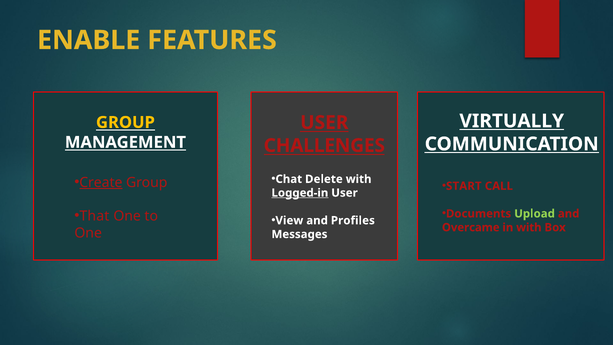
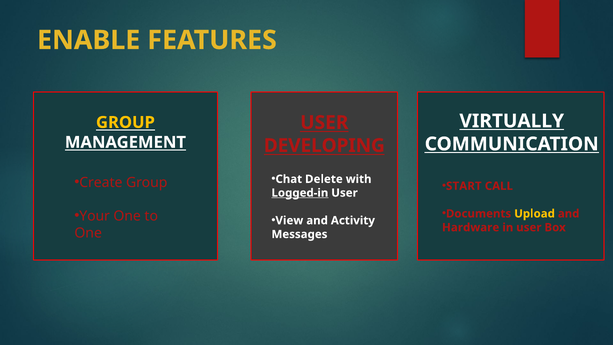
CHALLENGES: CHALLENGES -> DEVELOPING
Create underline: present -> none
Upload colour: light green -> yellow
That: That -> Your
Profiles: Profiles -> Activity
Overcame: Overcame -> Hardware
in with: with -> user
